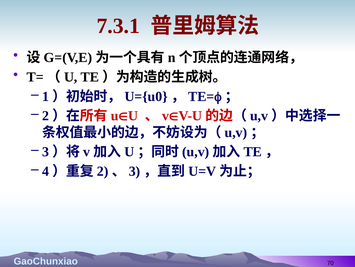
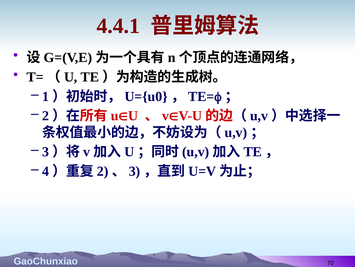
7.3.1: 7.3.1 -> 4.4.1
